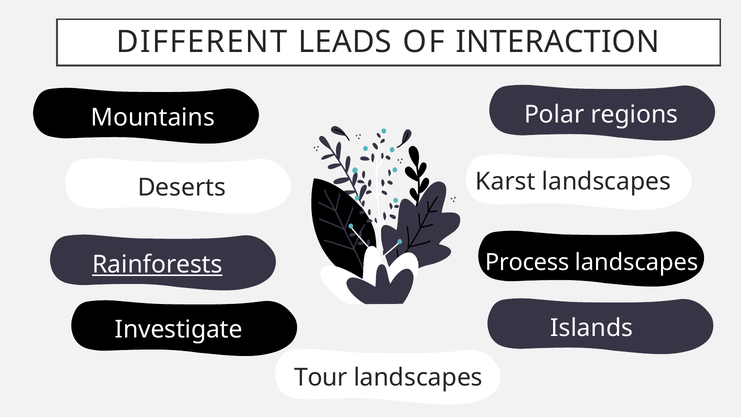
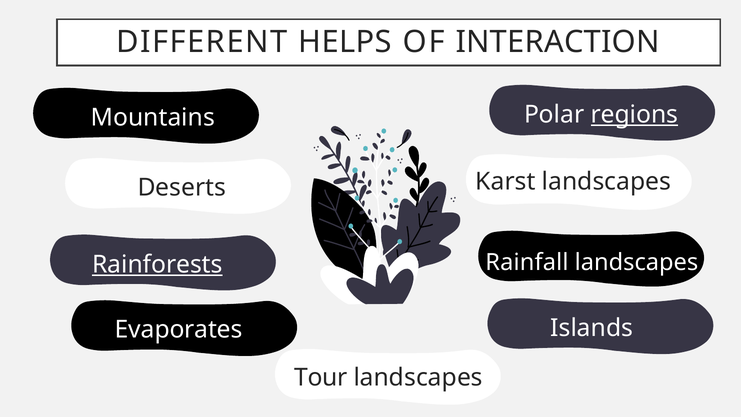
LEADS: LEADS -> HELPS
regions underline: none -> present
Process: Process -> Rainfall
Investigate: Investigate -> Evaporates
